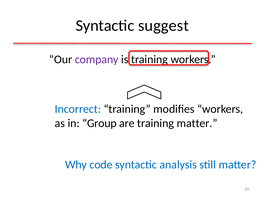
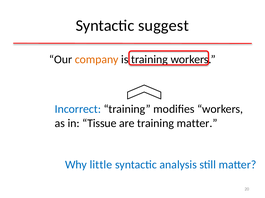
company colour: purple -> orange
Group: Group -> Tissue
code: code -> little
